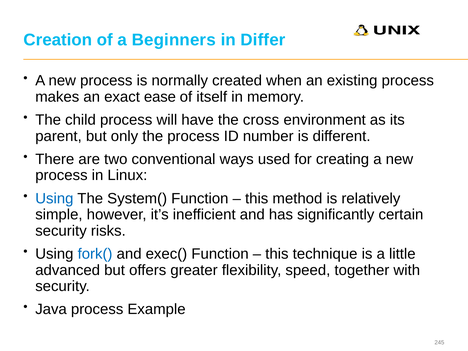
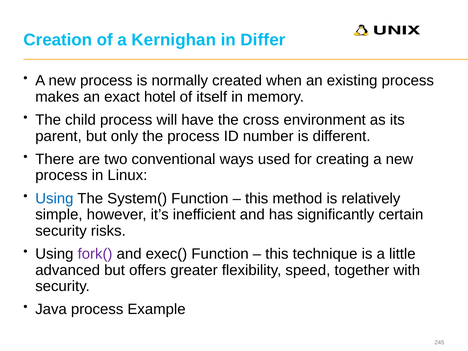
Beginners: Beginners -> Kernighan
ease: ease -> hotel
fork( colour: blue -> purple
